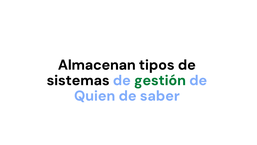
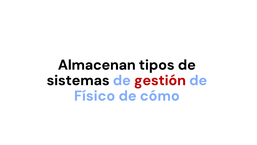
gestión colour: green -> red
Quien: Quien -> Físico
saber: saber -> cómo
